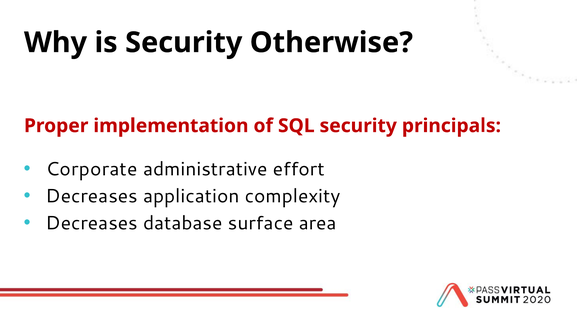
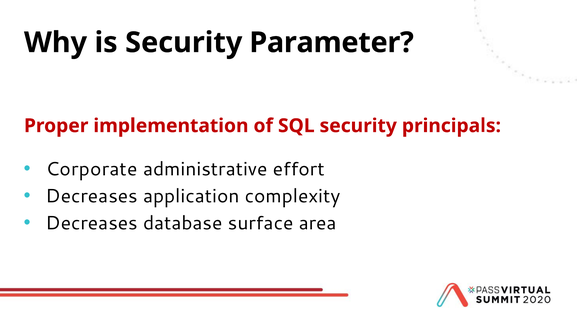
Otherwise: Otherwise -> Parameter
